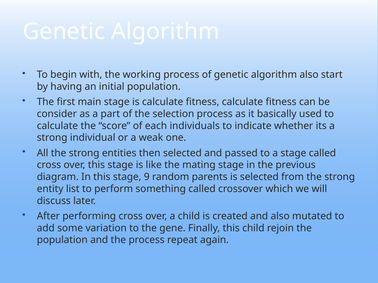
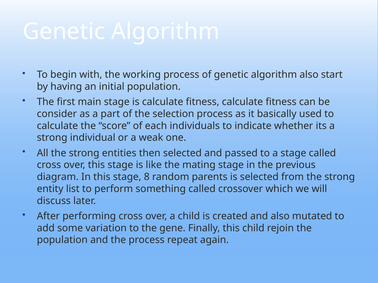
9: 9 -> 8
